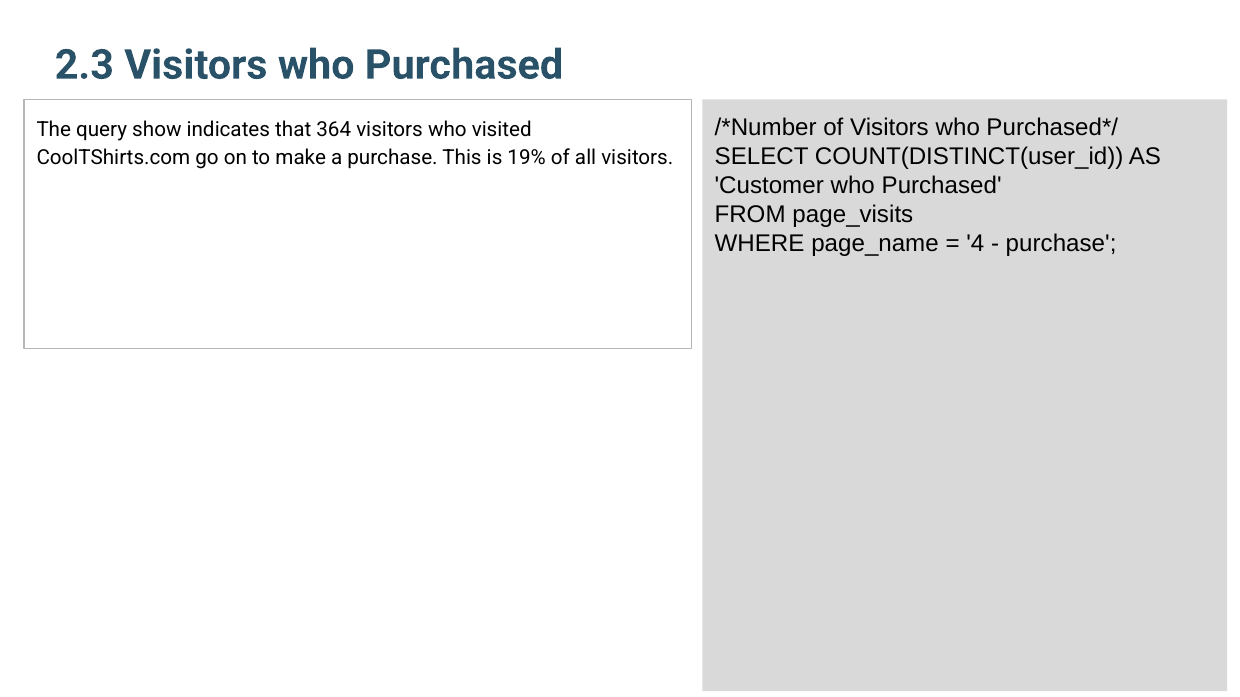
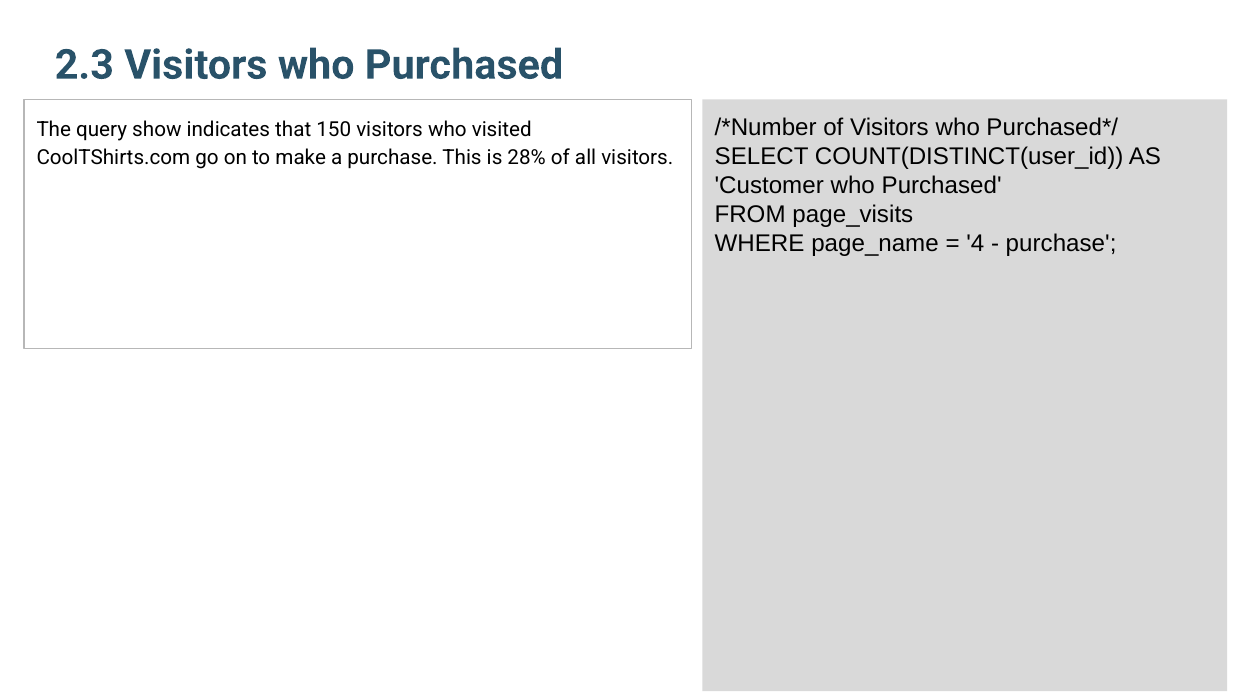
364: 364 -> 150
19%: 19% -> 28%
